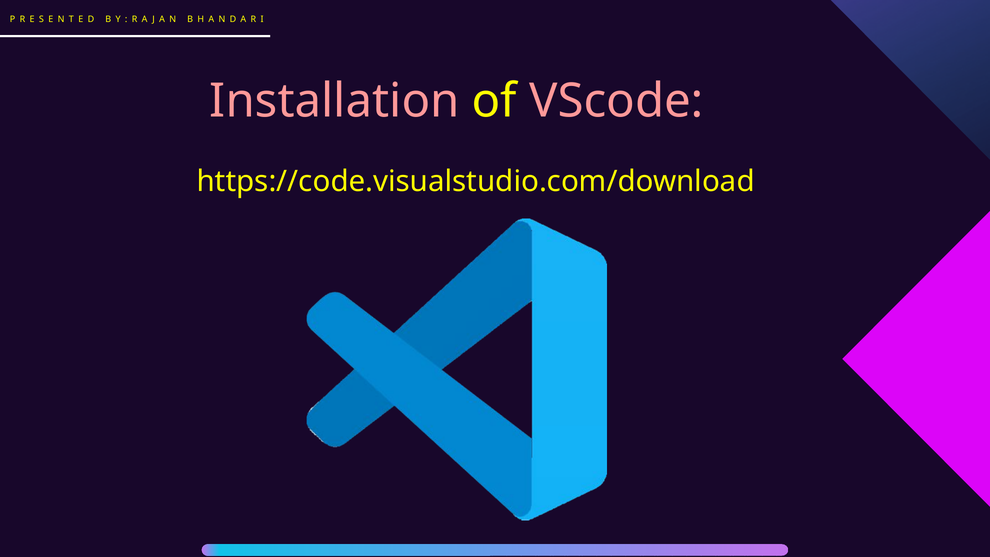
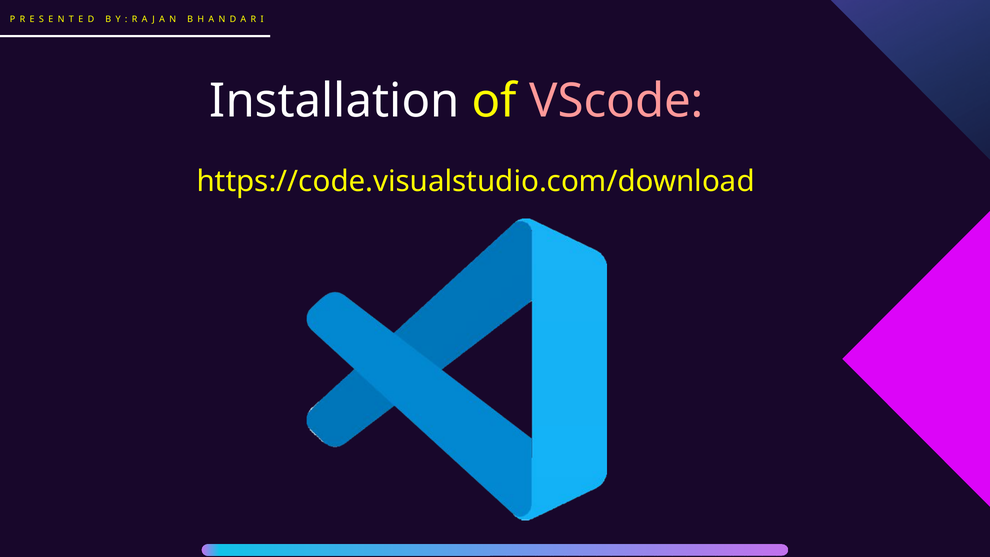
Installation colour: pink -> white
